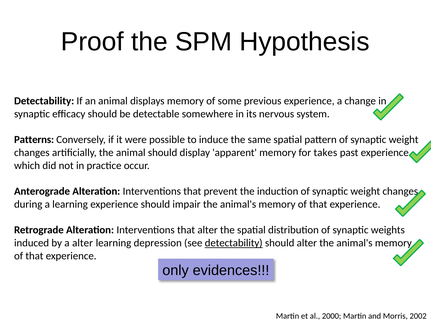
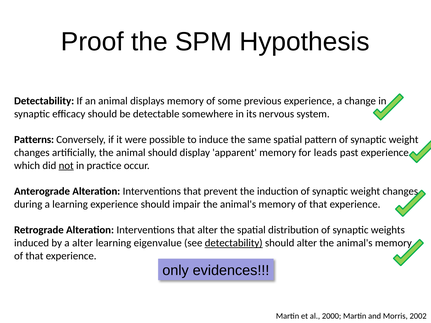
takes: takes -> leads
not underline: none -> present
depression: depression -> eigenvalue
